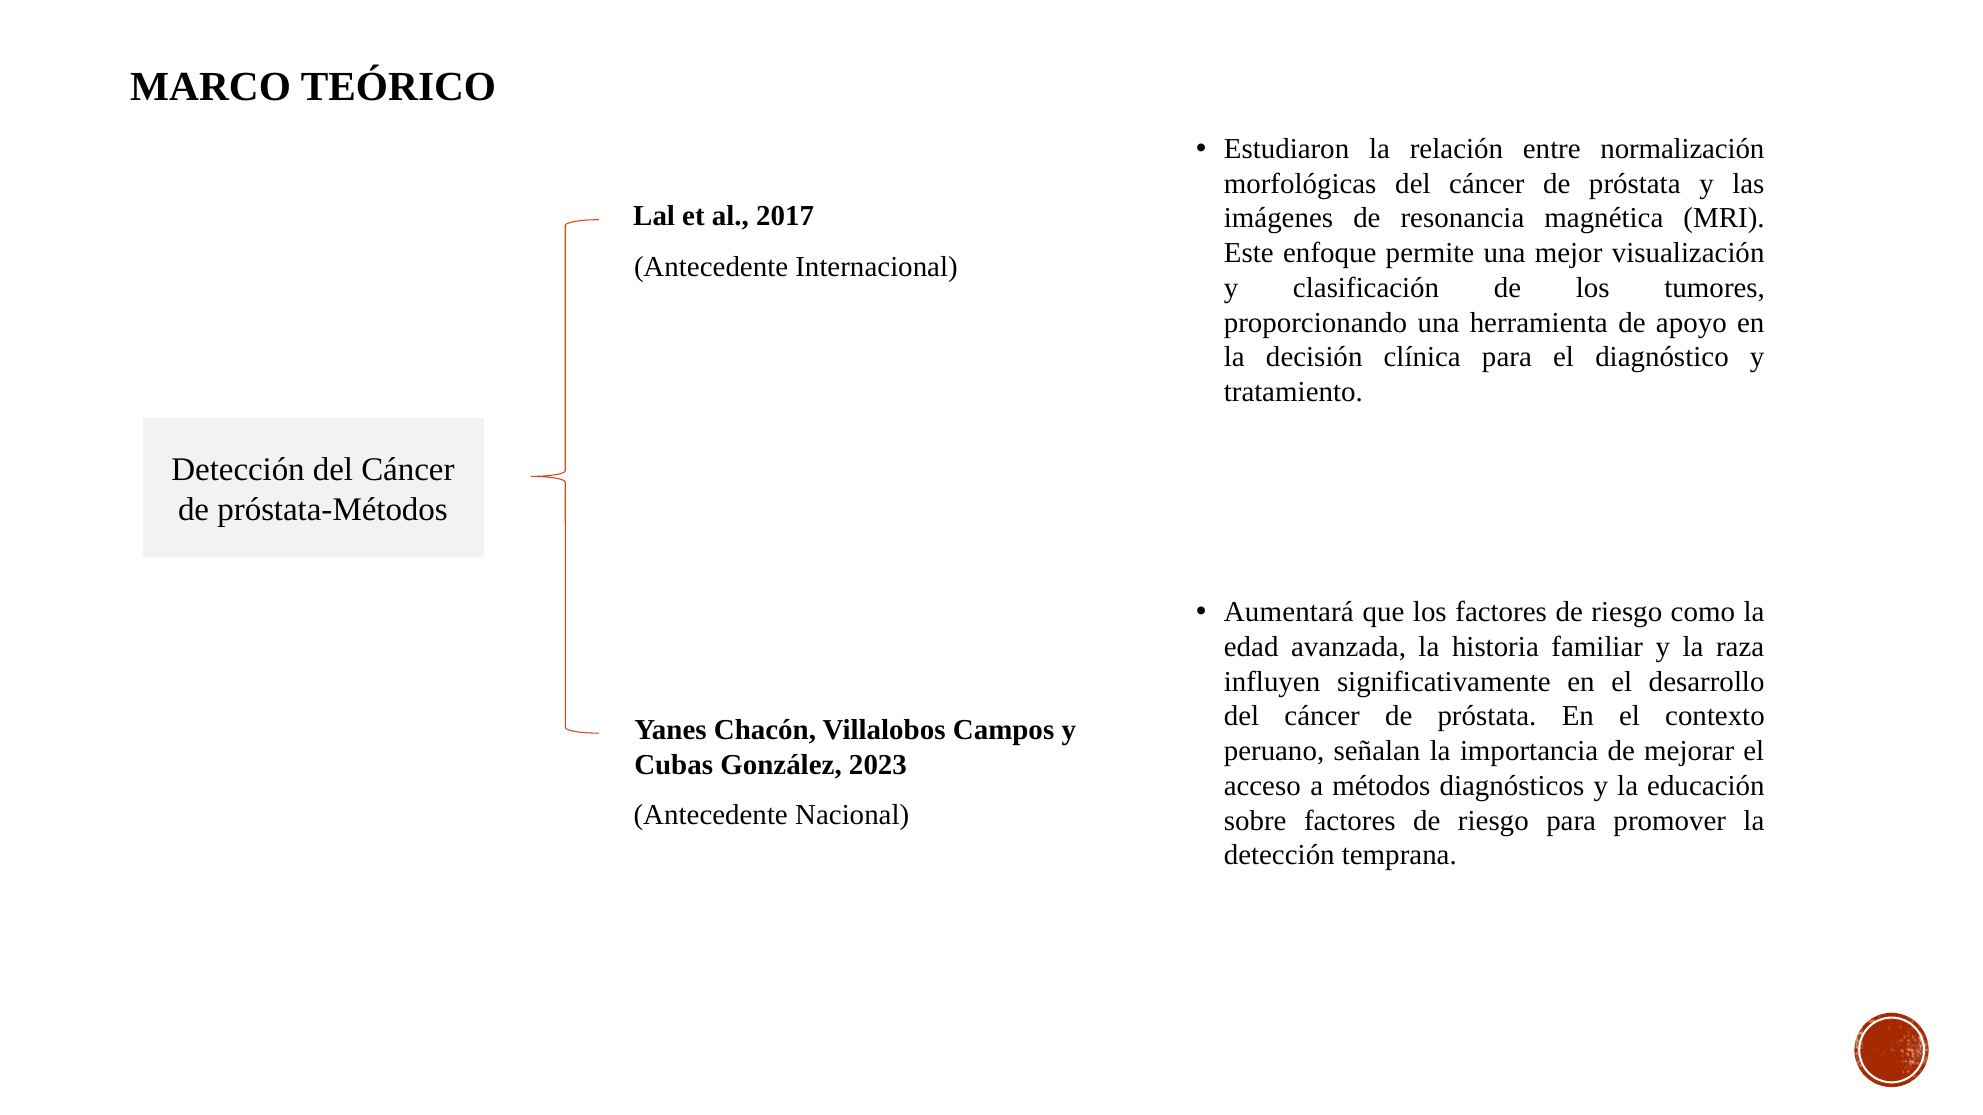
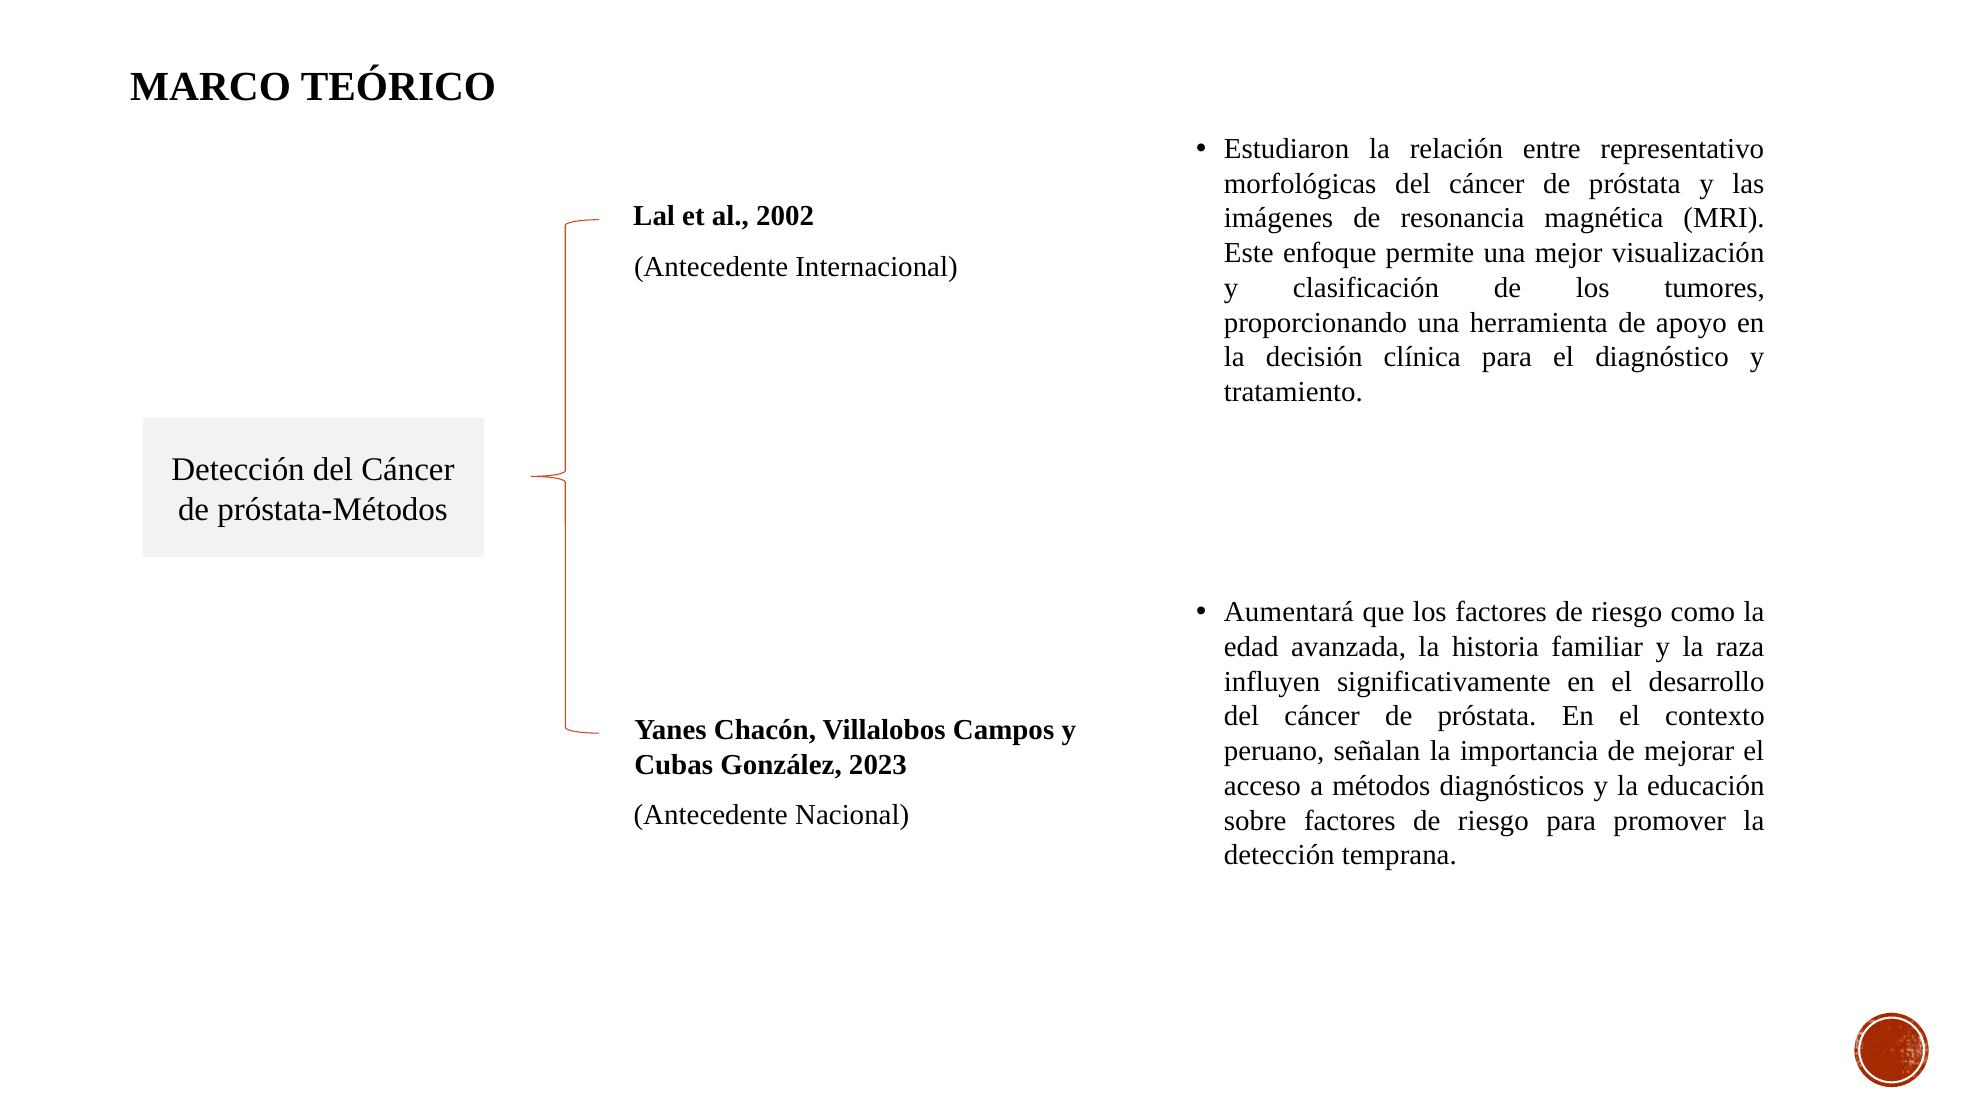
normalización: normalización -> representativo
2017: 2017 -> 2002
